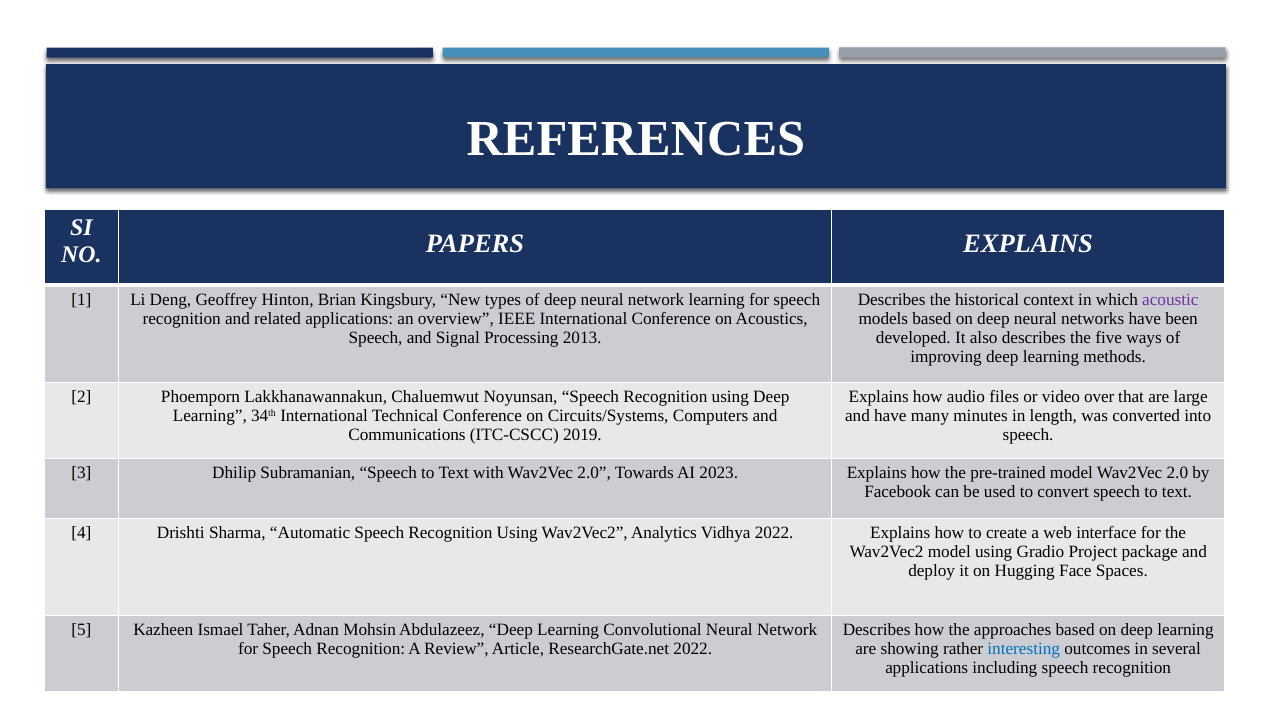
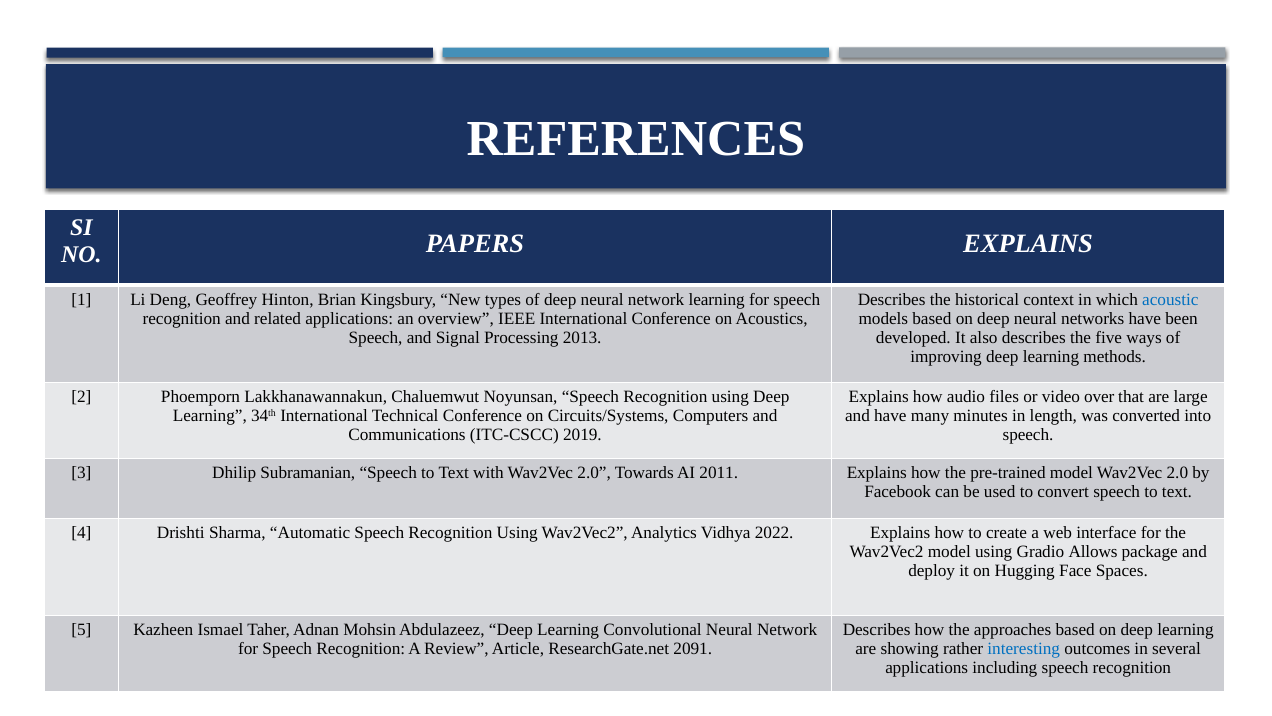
acoustic colour: purple -> blue
2023: 2023 -> 2011
Project: Project -> Allows
ResearchGate.net 2022: 2022 -> 2091
